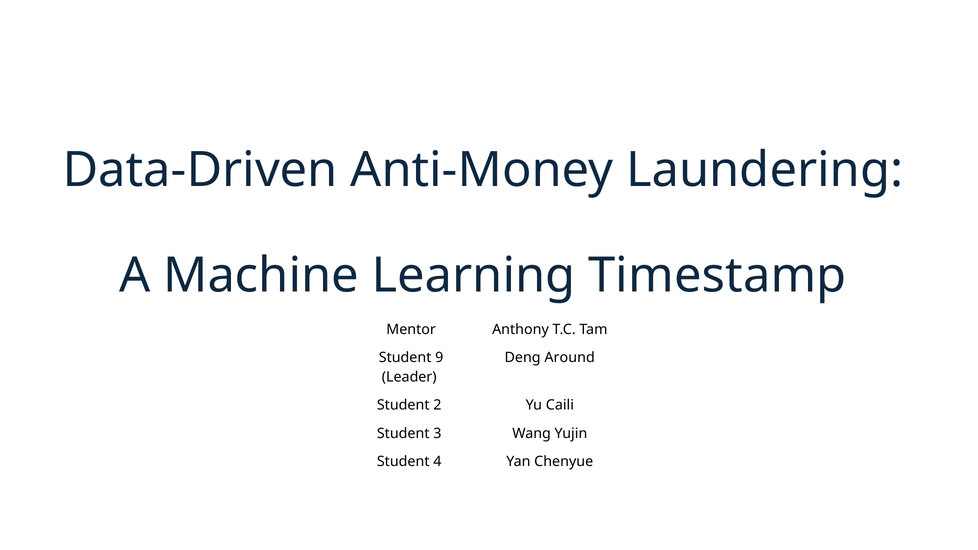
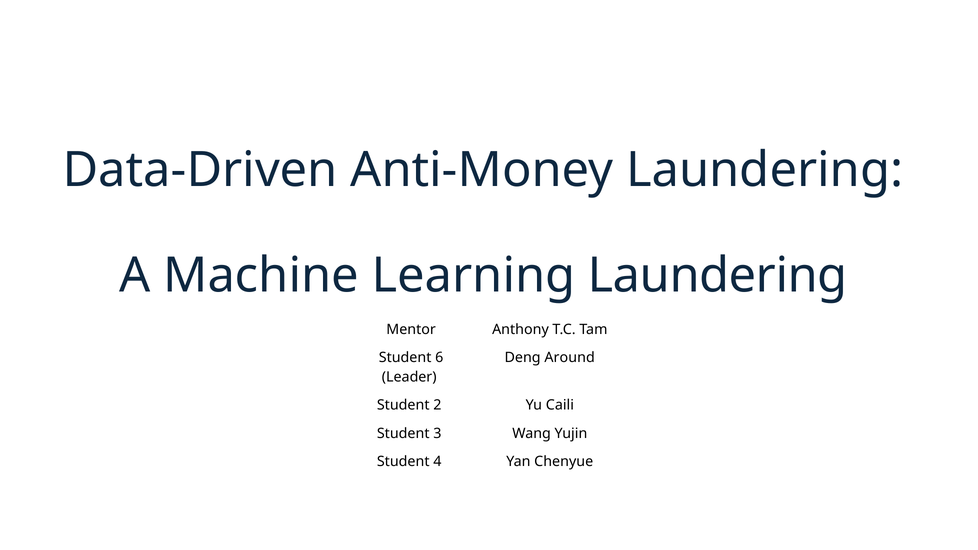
Learning Timestamp: Timestamp -> Laundering
9: 9 -> 6
